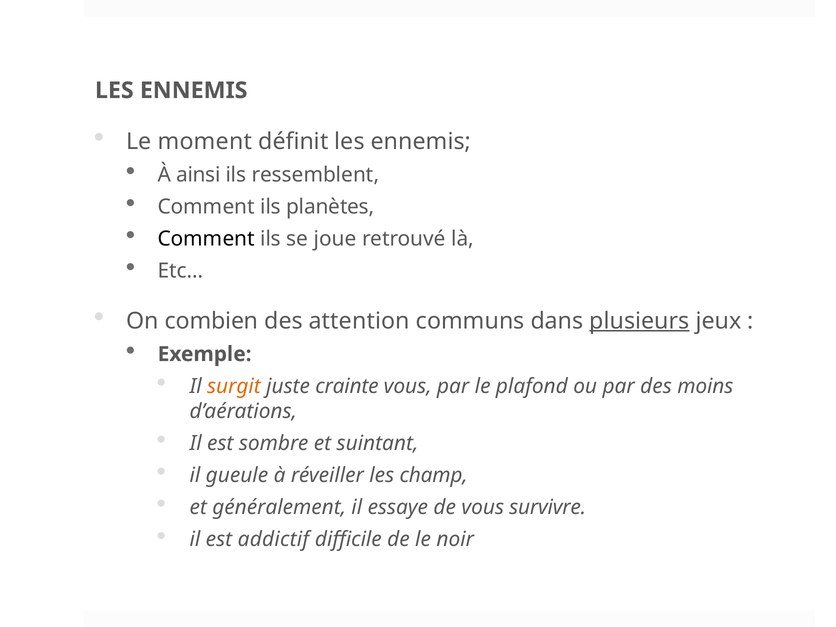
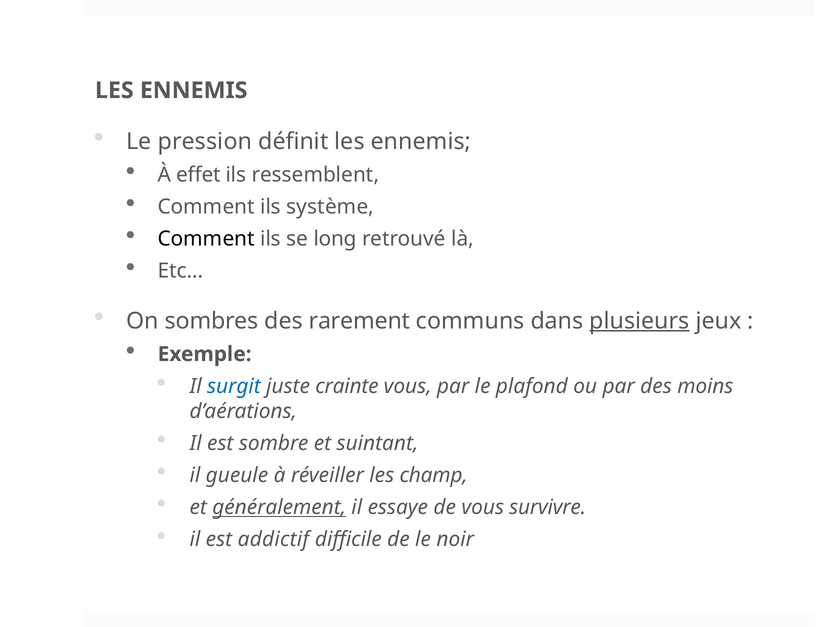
moment: moment -> pression
ainsi: ainsi -> effet
planètes: planètes -> système
joue: joue -> long
combien: combien -> sombres
attention: attention -> rarement
surgit colour: orange -> blue
généralement underline: none -> present
